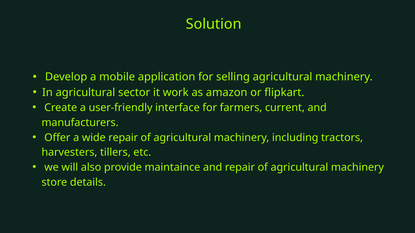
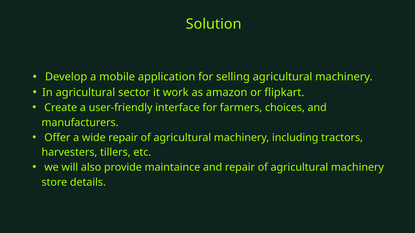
current: current -> choices
